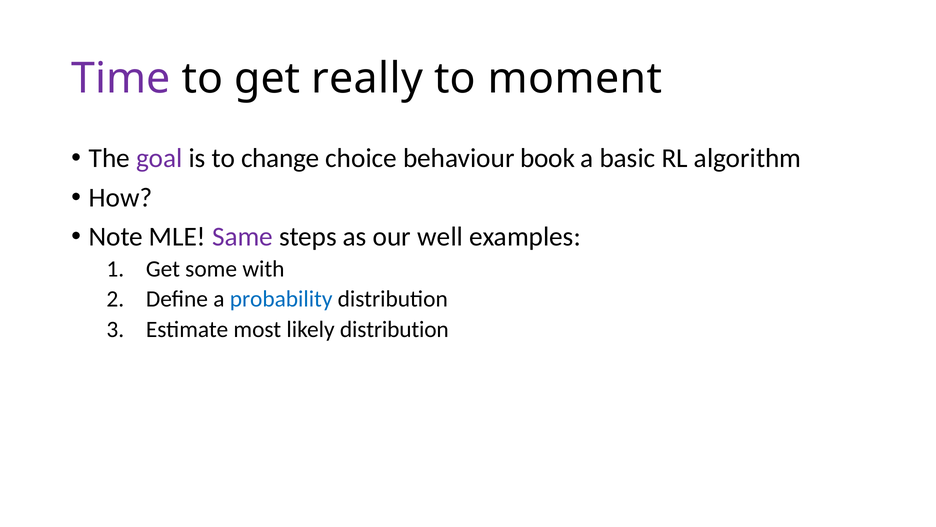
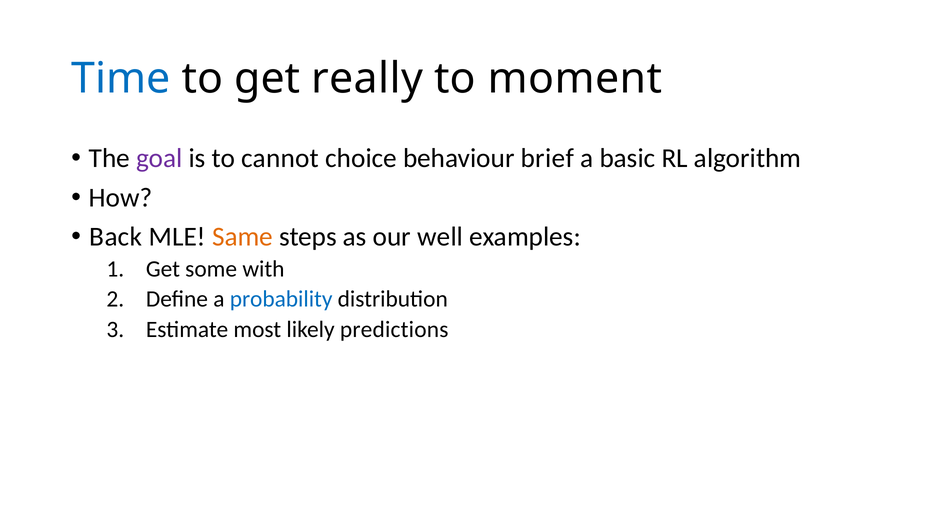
Time colour: purple -> blue
change: change -> cannot
book: book -> brief
Note: Note -> Back
Same colour: purple -> orange
likely distribution: distribution -> predictions
